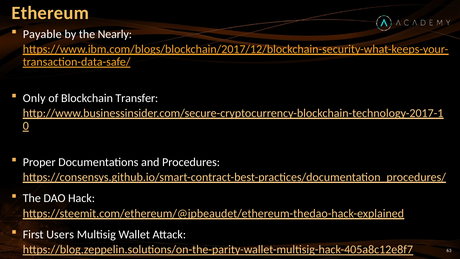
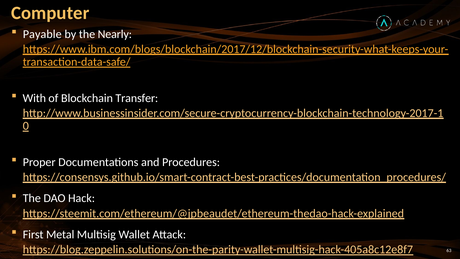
Ethereum: Ethereum -> Computer
Only at (34, 98): Only -> With
Users: Users -> Metal
